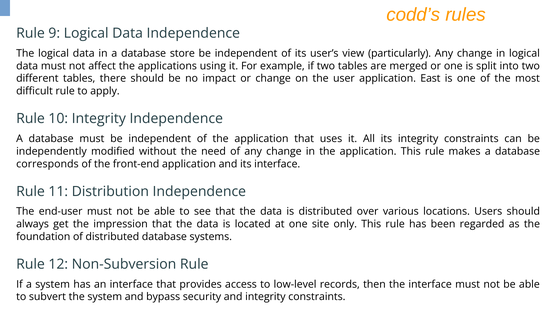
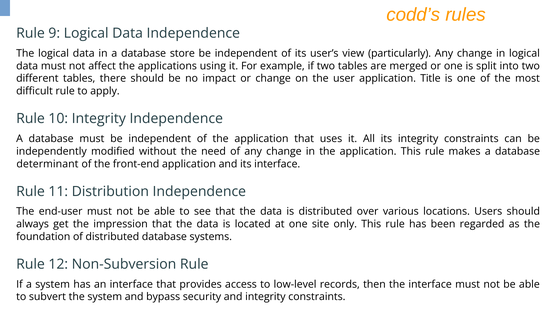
East: East -> Title
corresponds: corresponds -> determinant
